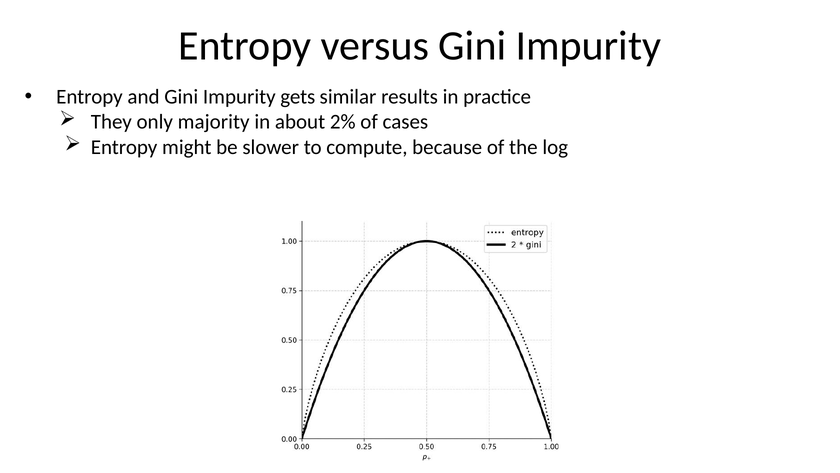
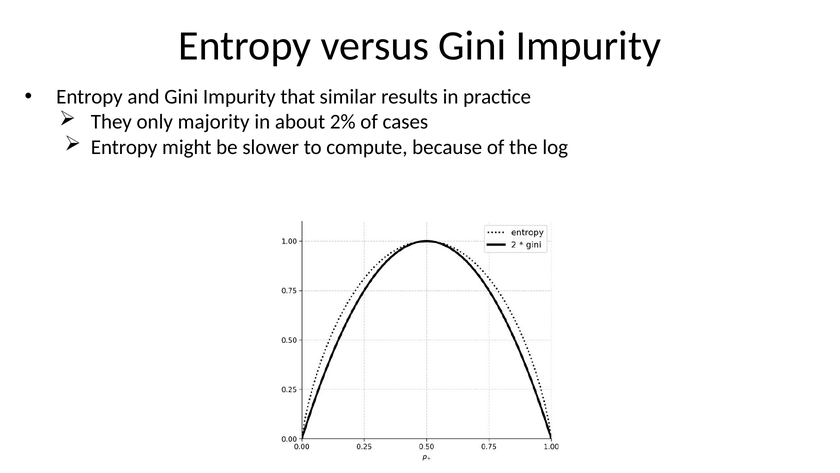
gets: gets -> that
